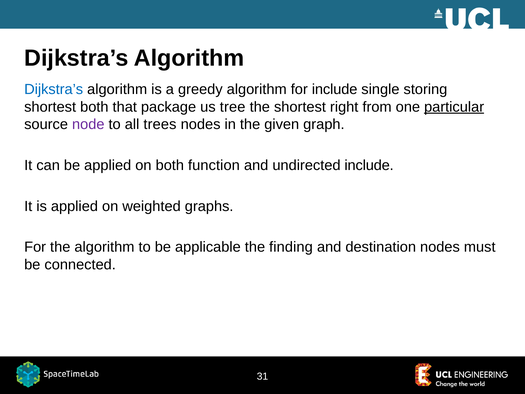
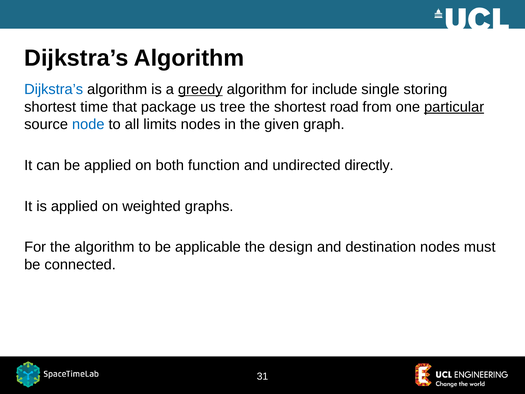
greedy underline: none -> present
shortest both: both -> time
right: right -> road
node colour: purple -> blue
trees: trees -> limits
undirected include: include -> directly
finding: finding -> design
